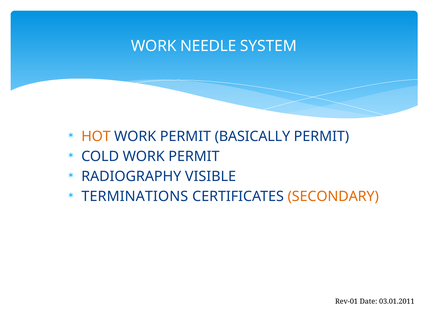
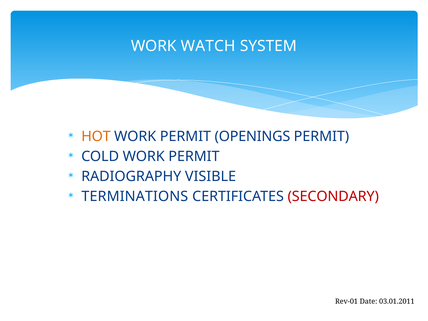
NEEDLE: NEEDLE -> WATCH
BASICALLY: BASICALLY -> OPENINGS
SECONDARY colour: orange -> red
